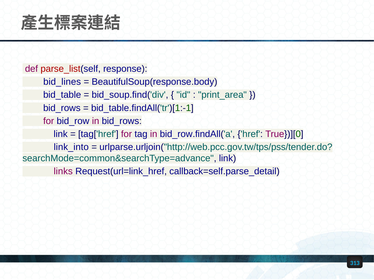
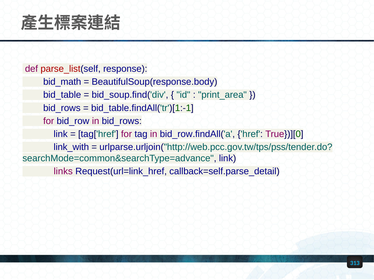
bid_lines: bid_lines -> bid_math
link_into: link_into -> link_with
